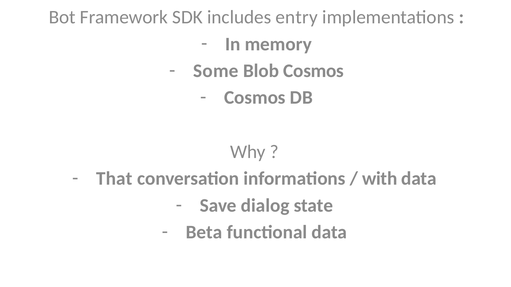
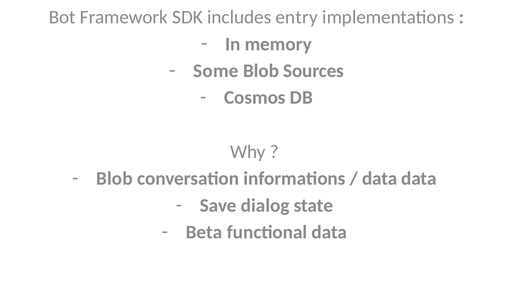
Blob Cosmos: Cosmos -> Sources
That at (114, 179): That -> Blob
with at (380, 179): with -> data
